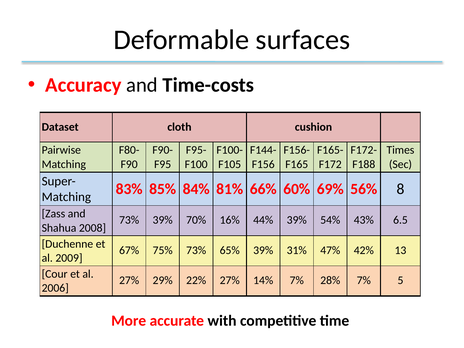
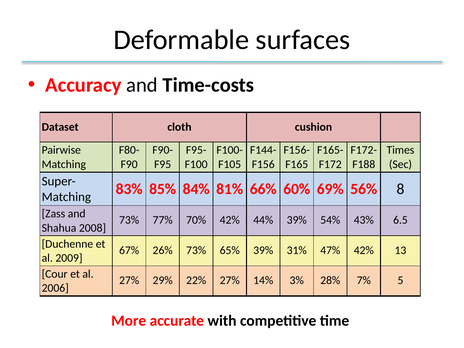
73% 39%: 39% -> 77%
70% 16%: 16% -> 42%
75%: 75% -> 26%
14% 7%: 7% -> 3%
